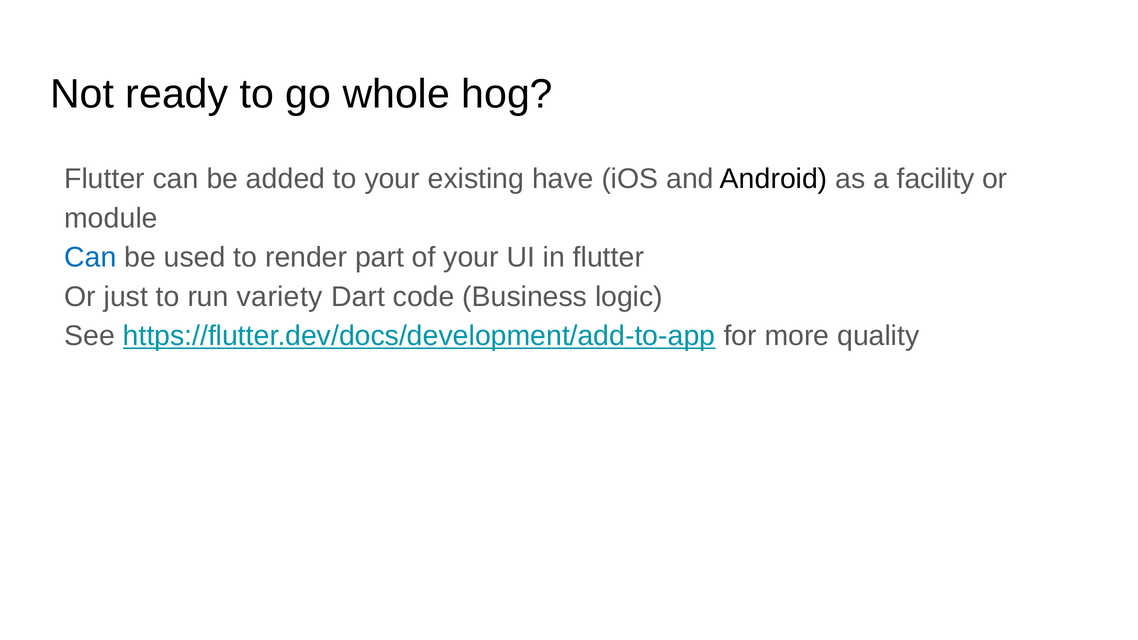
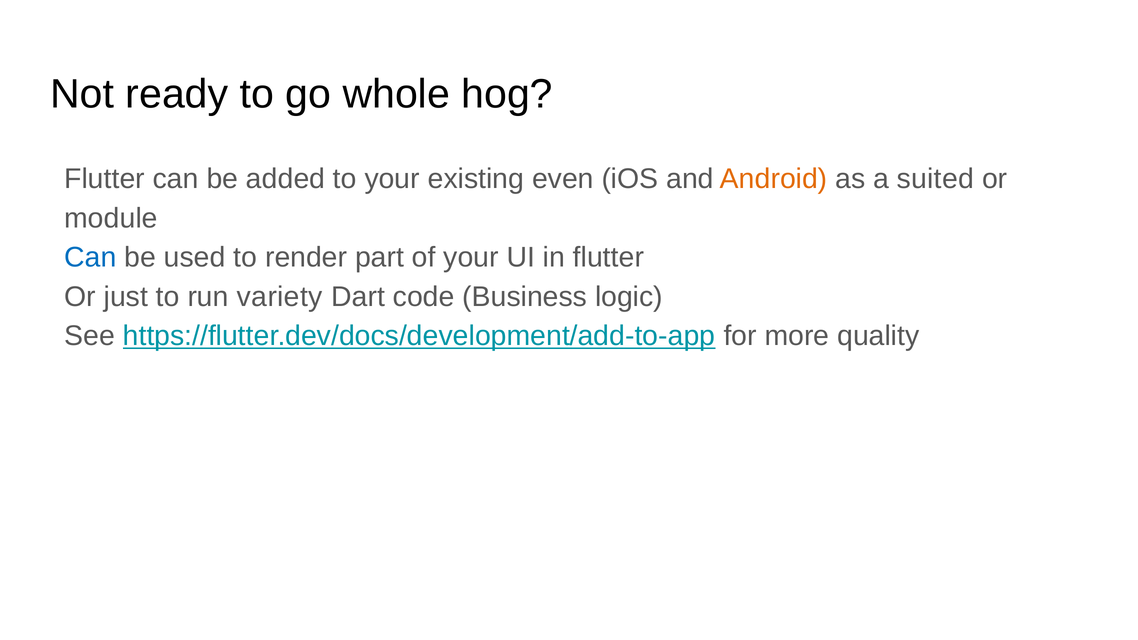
have: have -> even
Android colour: black -> orange
facility: facility -> suited
